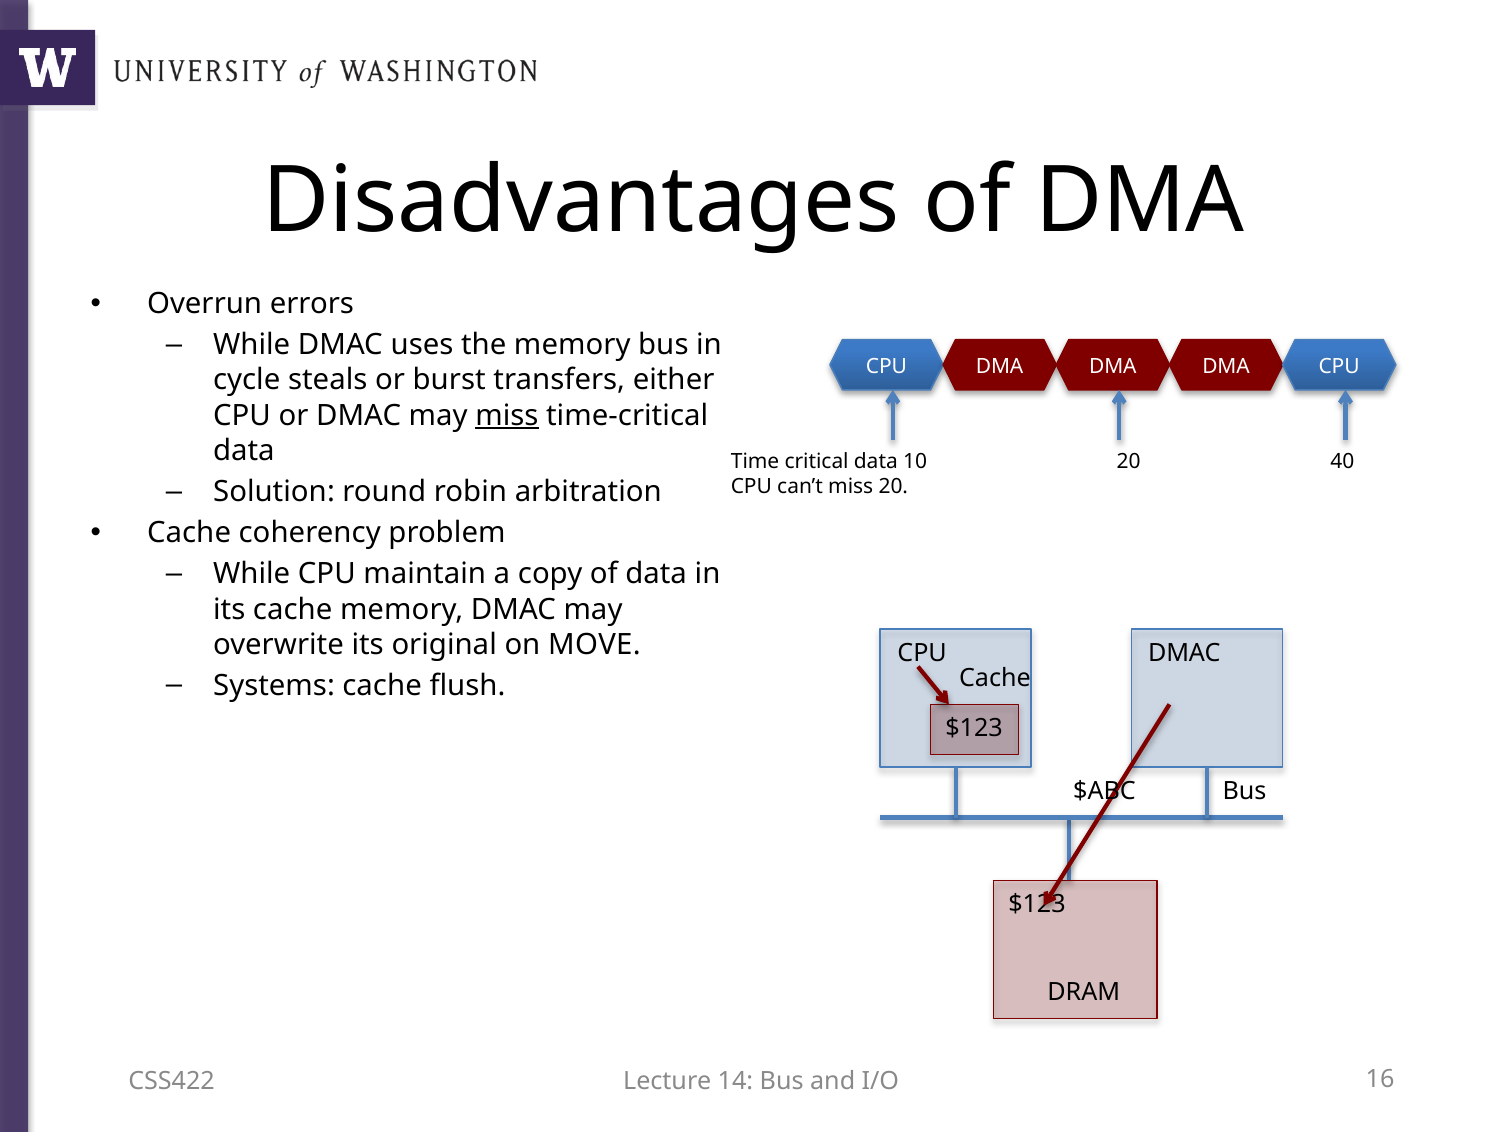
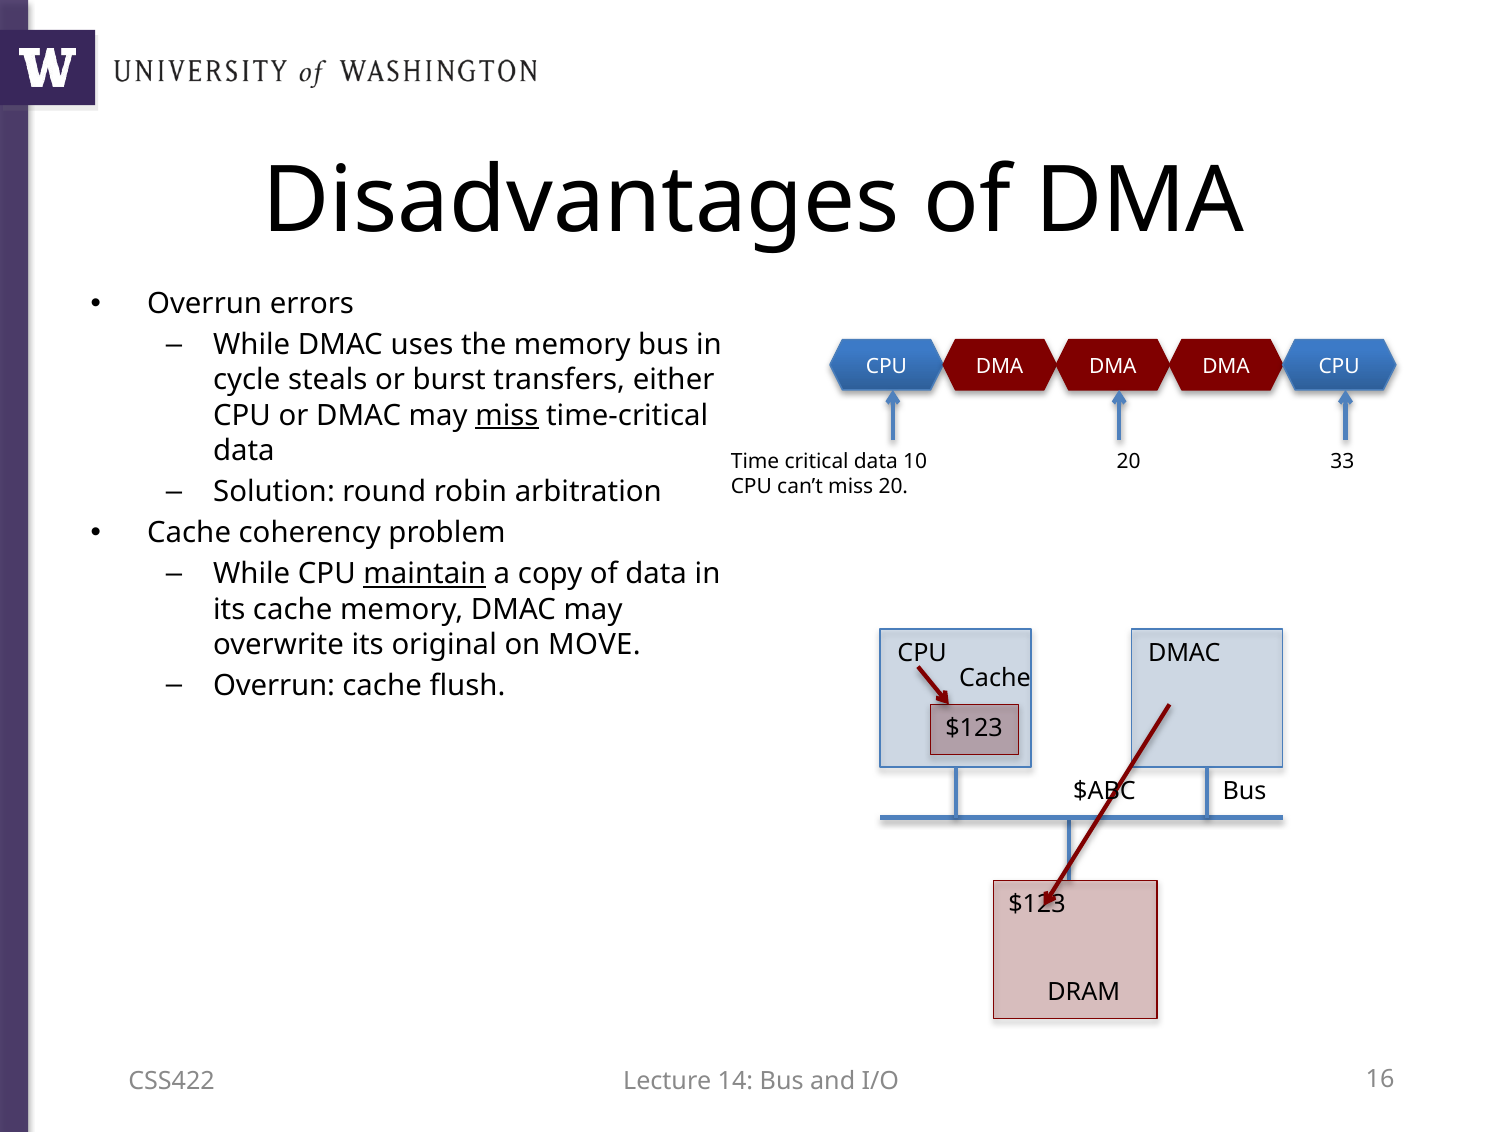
40: 40 -> 33
maintain underline: none -> present
Systems at (274, 686): Systems -> Overrun
